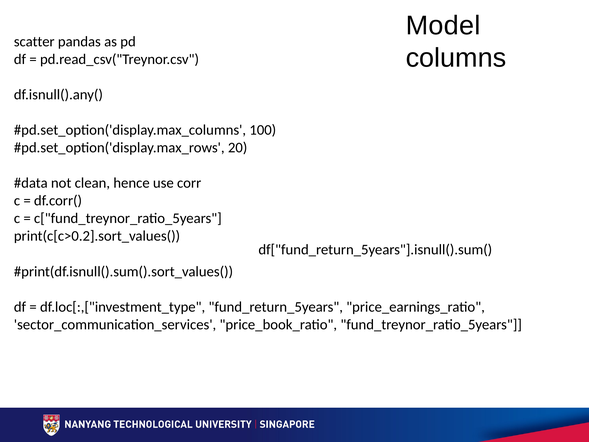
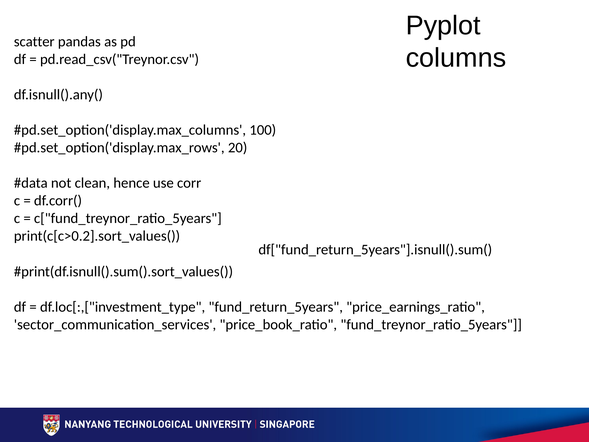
Model: Model -> Pyplot
